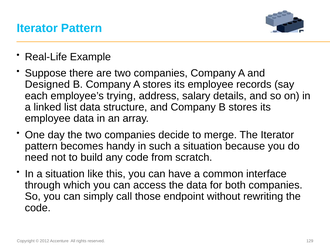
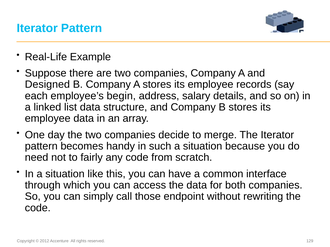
trying: trying -> begin
build: build -> fairly
